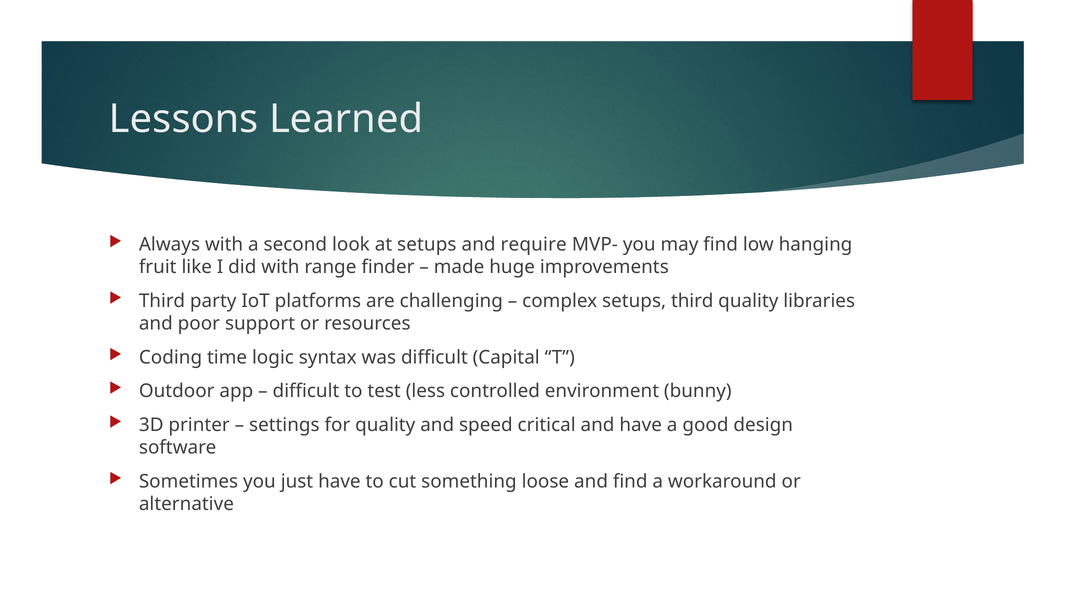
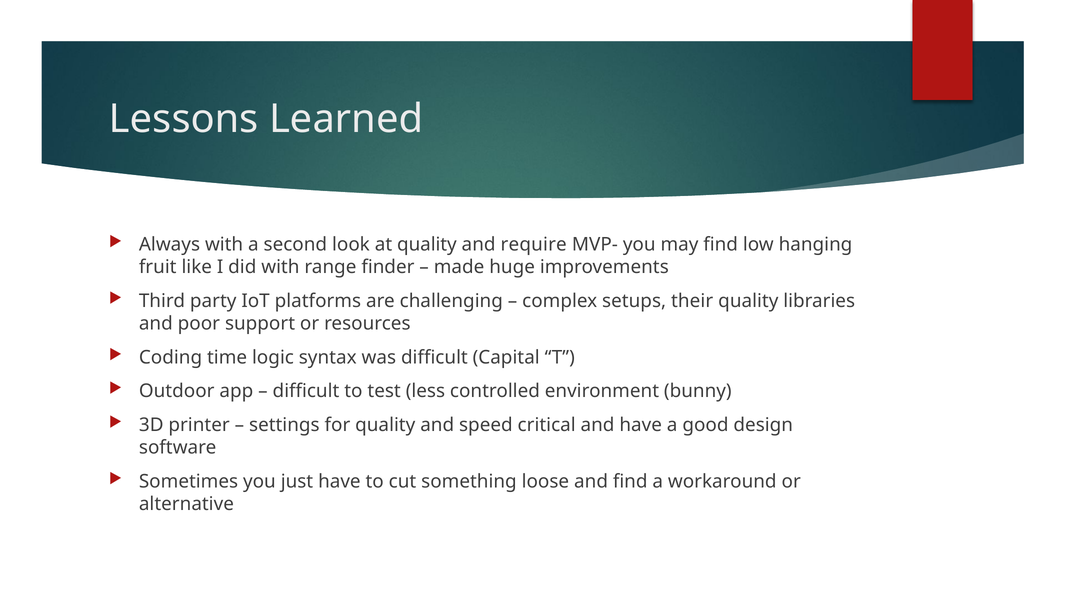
at setups: setups -> quality
setups third: third -> their
